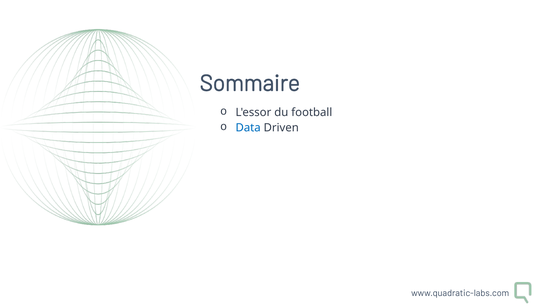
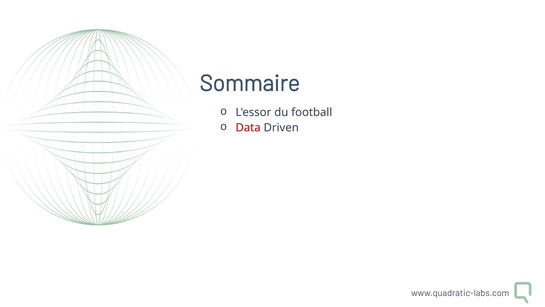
Data colour: blue -> red
